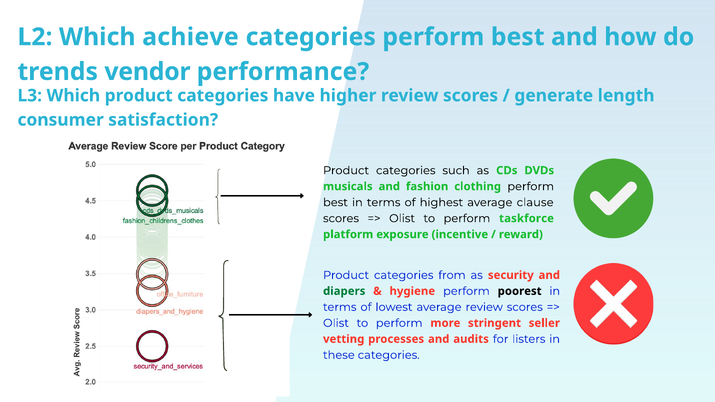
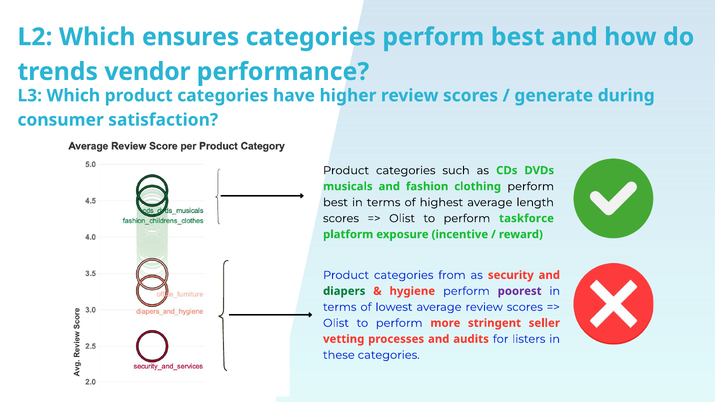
achieve: achieve -> ensures
length: length -> during
clause: clause -> length
poorest colour: black -> purple
